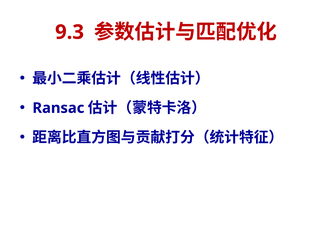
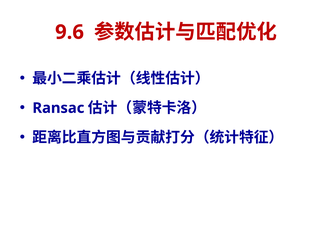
9.3: 9.3 -> 9.6
